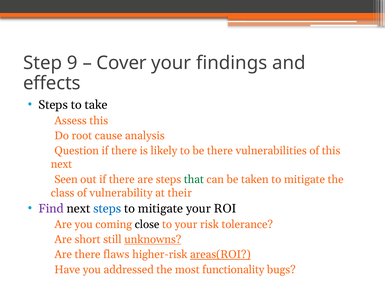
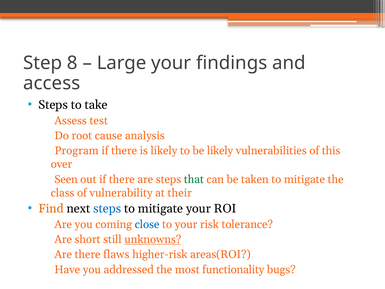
9: 9 -> 8
Cover: Cover -> Large
effects: effects -> access
Assess this: this -> test
Question: Question -> Program
be there: there -> likely
next at (61, 164): next -> over
Find colour: purple -> orange
close colour: black -> blue
areas(ROI underline: present -> none
